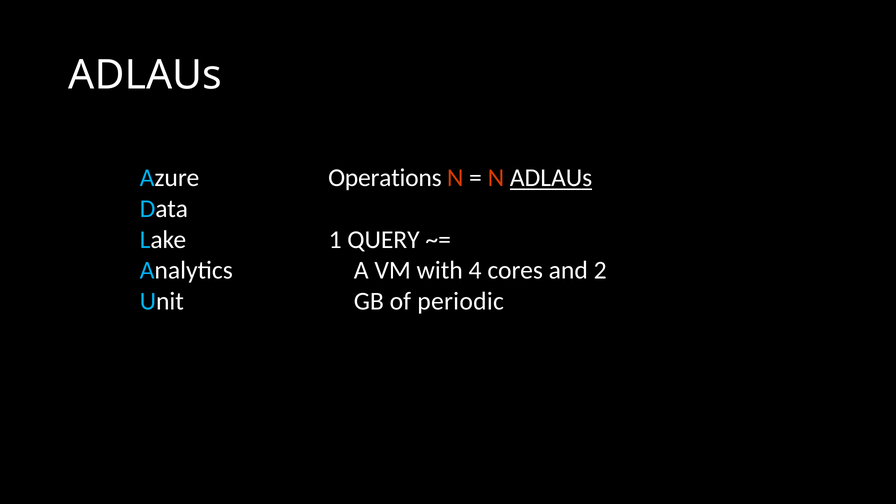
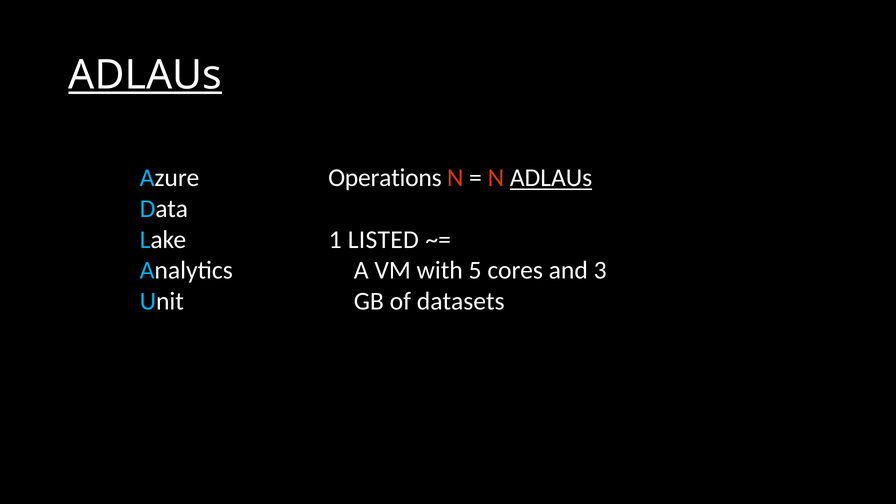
ADLAUs at (145, 75) underline: none -> present
QUERY: QUERY -> LISTED
4: 4 -> 5
2: 2 -> 3
periodic: periodic -> datasets
